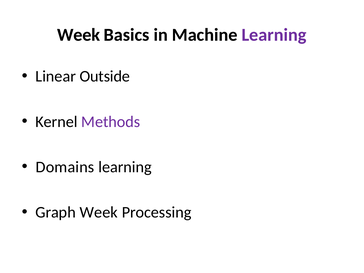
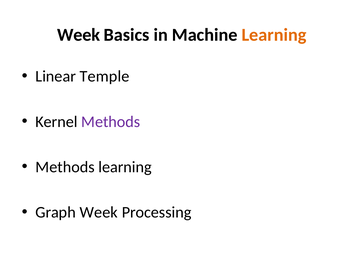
Learning at (274, 35) colour: purple -> orange
Outside: Outside -> Temple
Domains at (65, 167): Domains -> Methods
